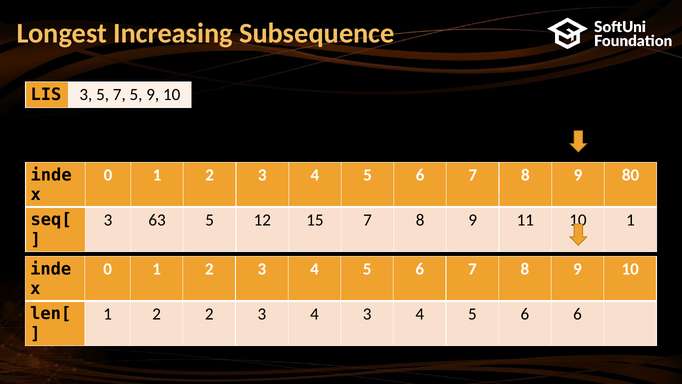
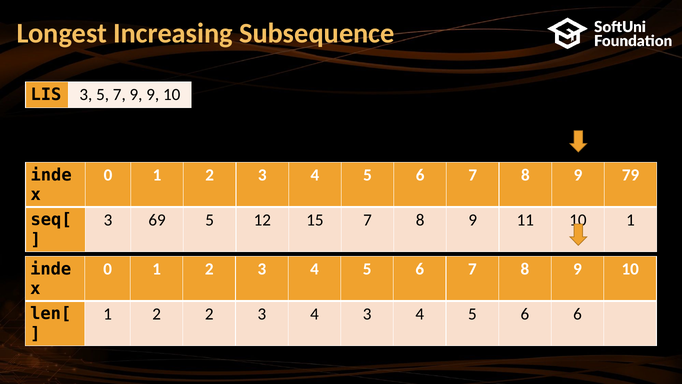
7 5: 5 -> 9
80: 80 -> 79
63: 63 -> 69
